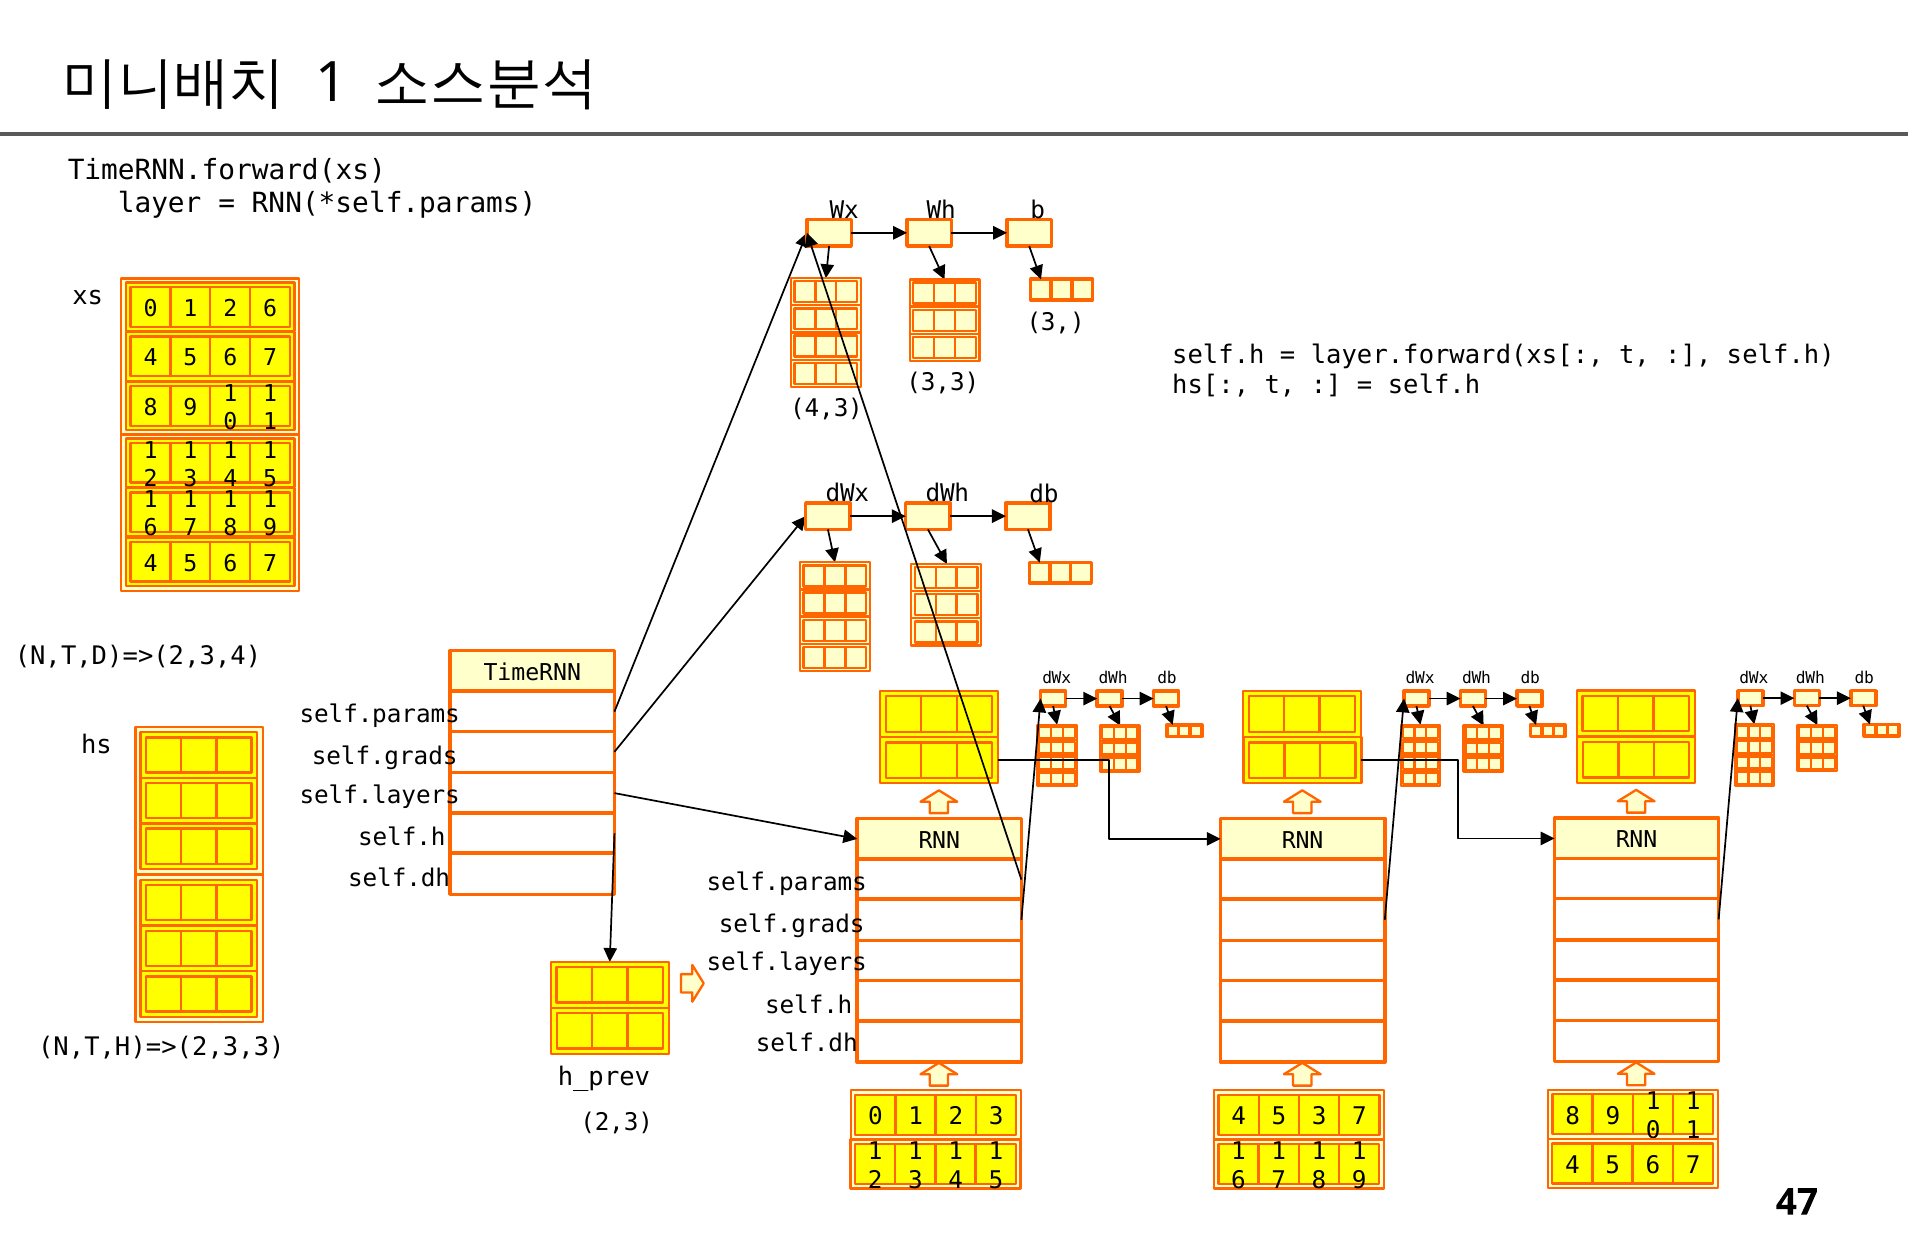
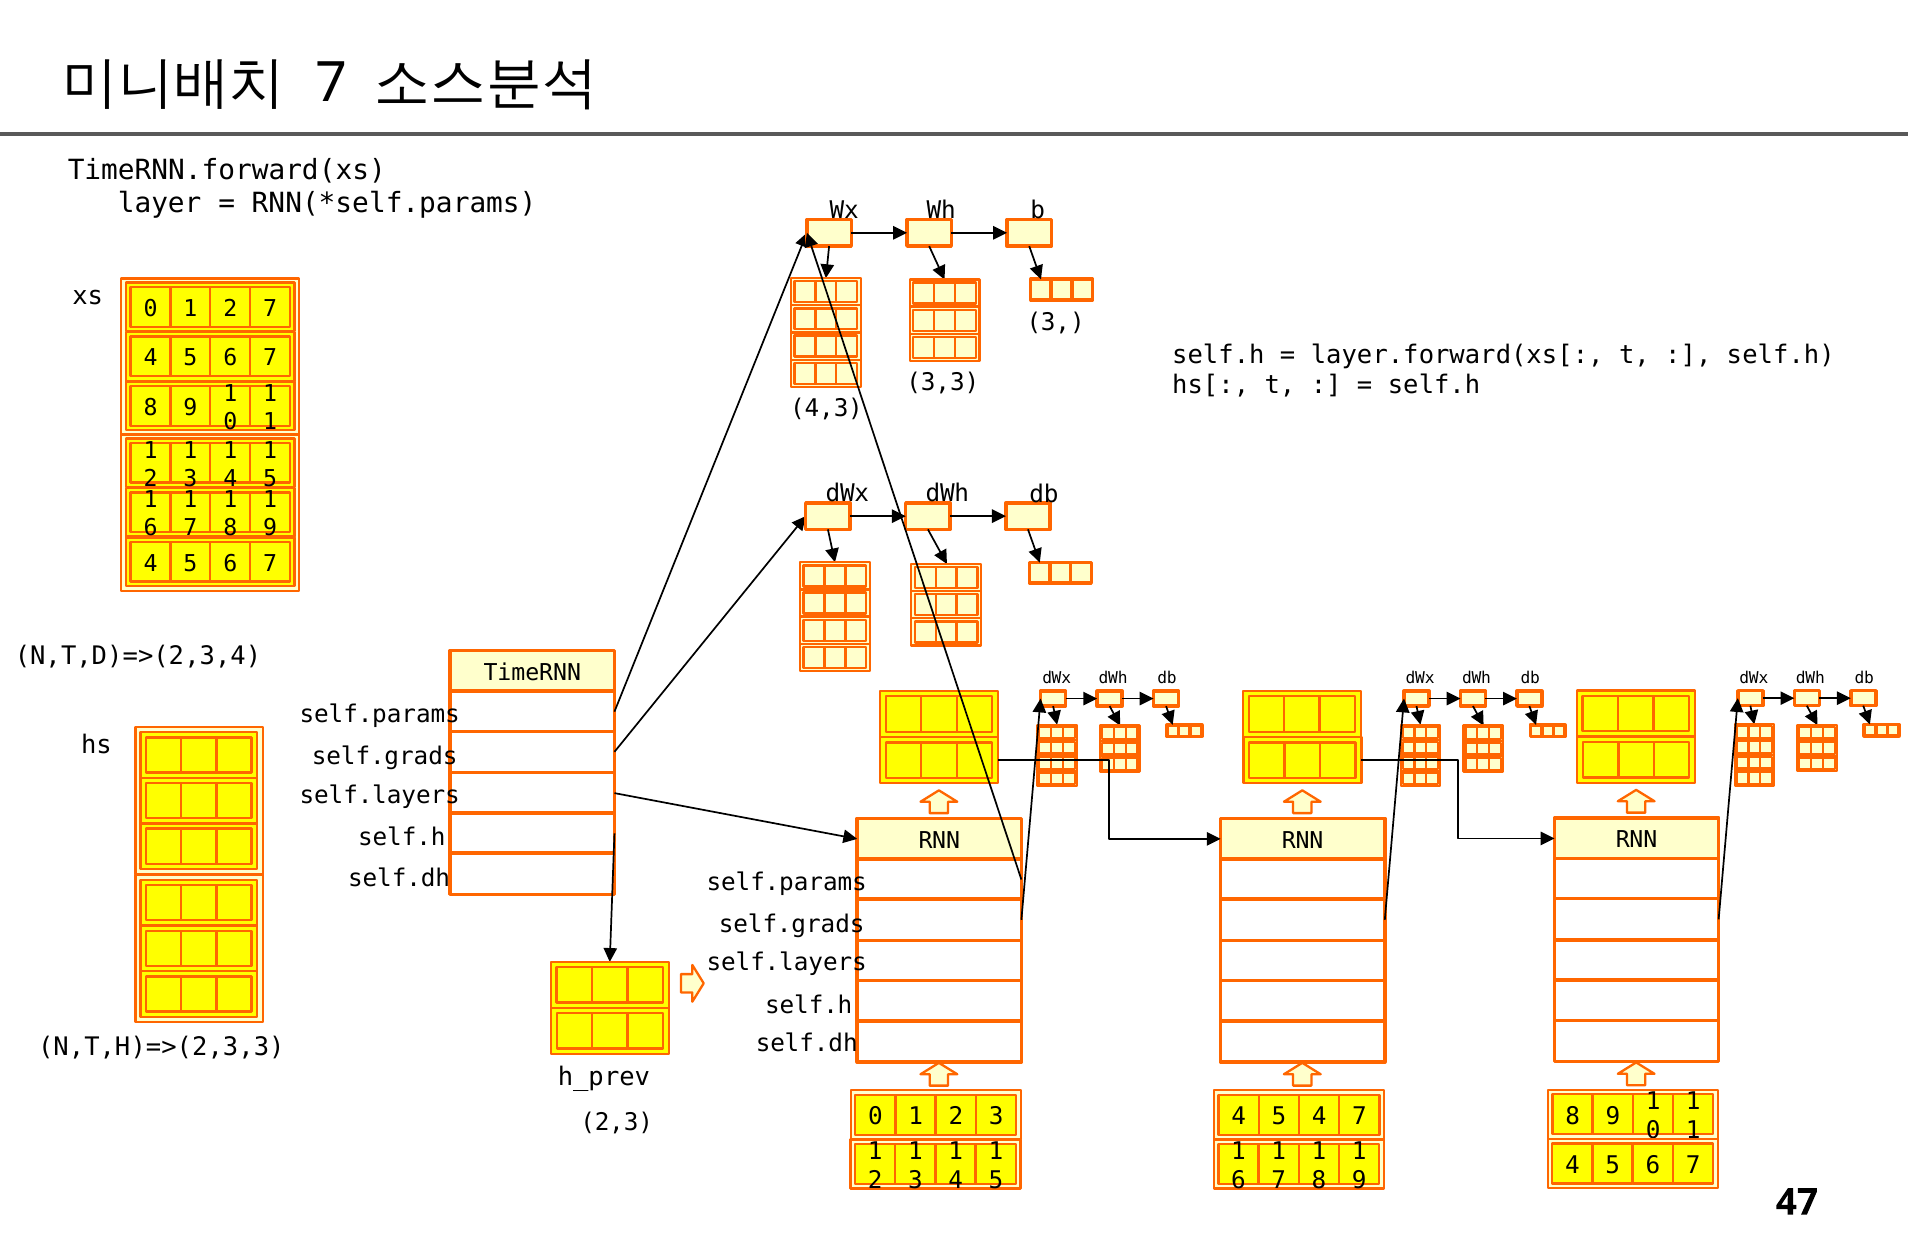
1 at (331, 83): 1 -> 7
2 6: 6 -> 7
5 3: 3 -> 4
